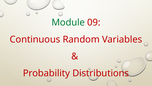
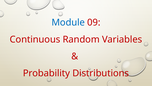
Module colour: green -> blue
